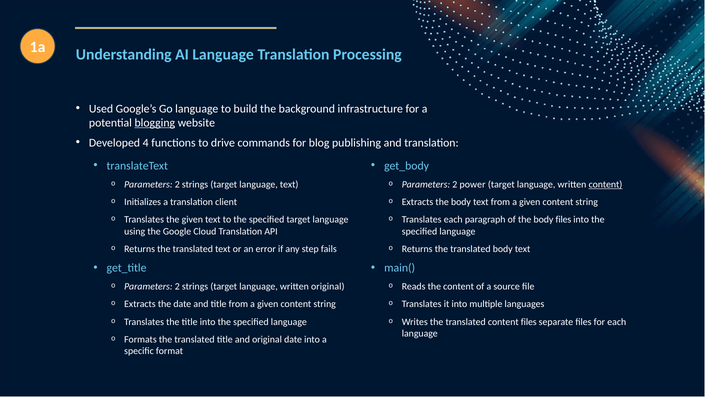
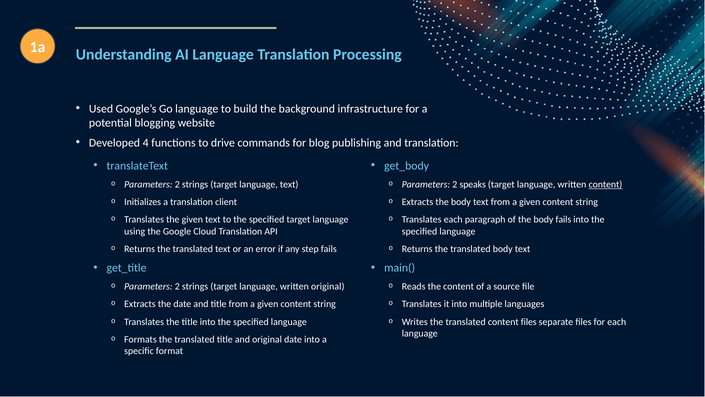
blogging underline: present -> none
power: power -> speaks
body files: files -> fails
